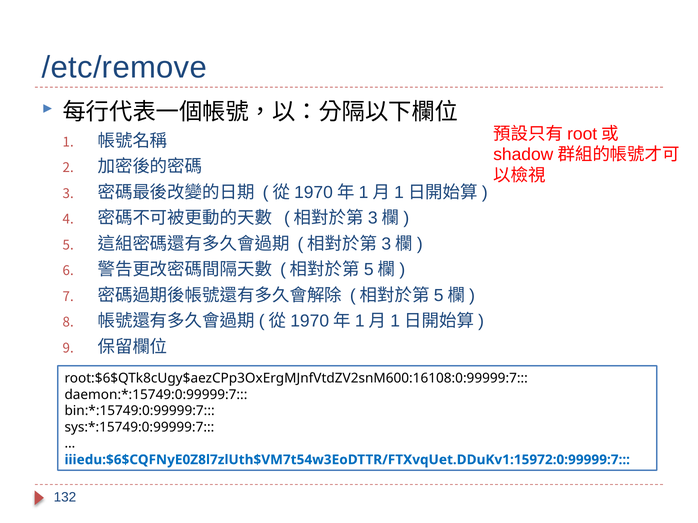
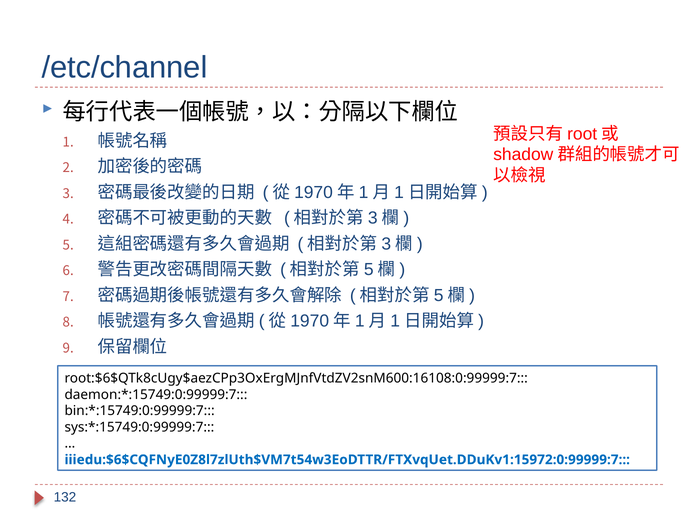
/etc/remove: /etc/remove -> /etc/channel
